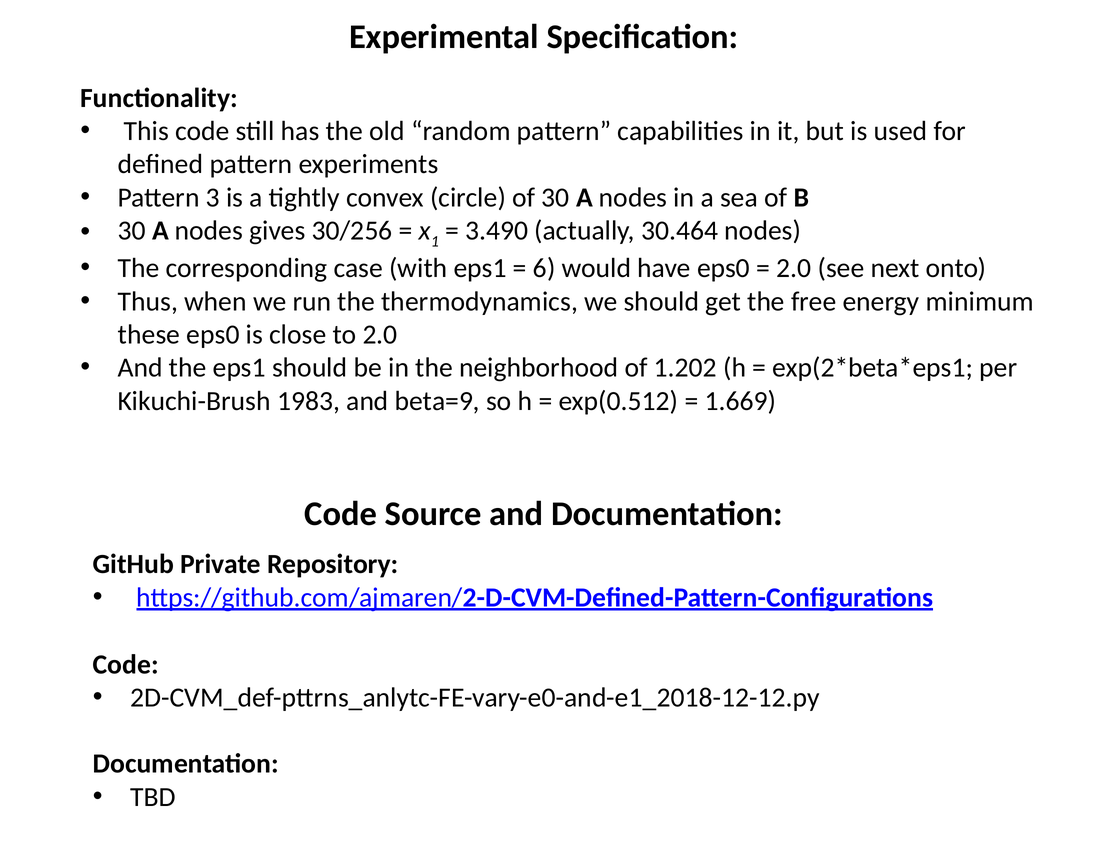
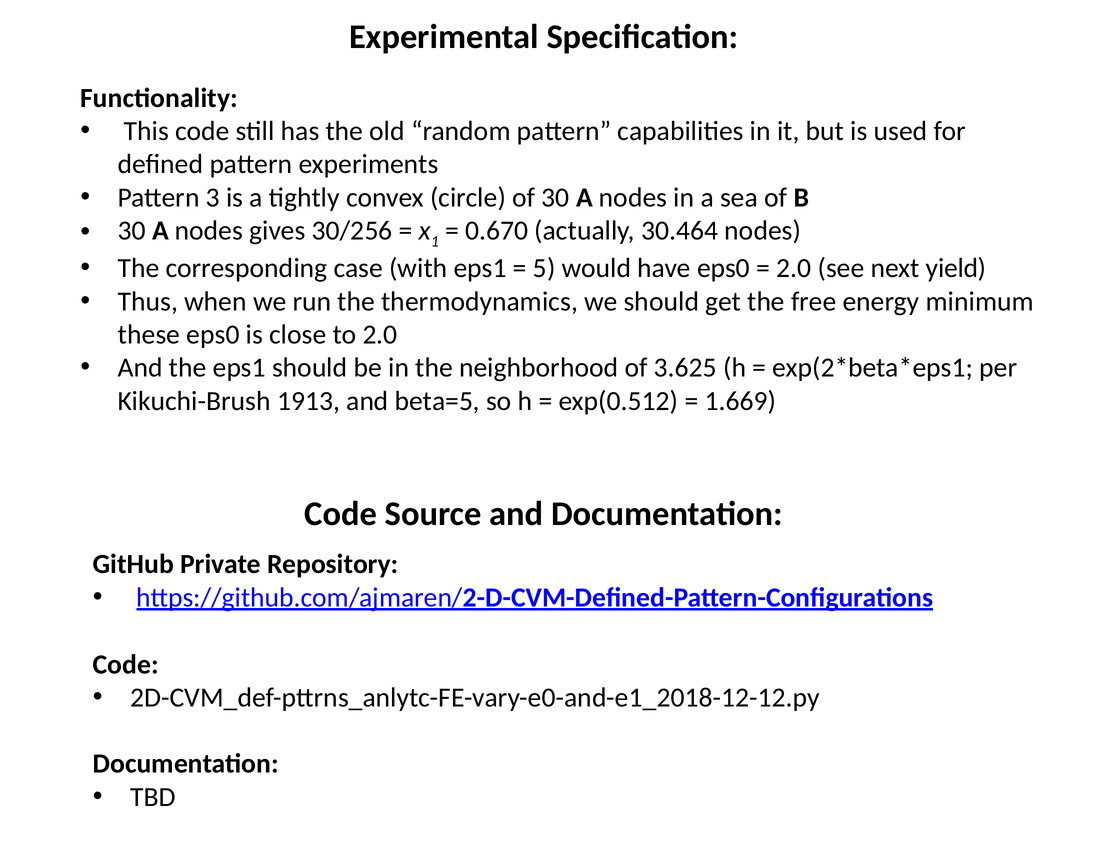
3.490: 3.490 -> 0.670
6: 6 -> 5
onto: onto -> yield
1.202: 1.202 -> 3.625
1983: 1983 -> 1913
beta=9: beta=9 -> beta=5
